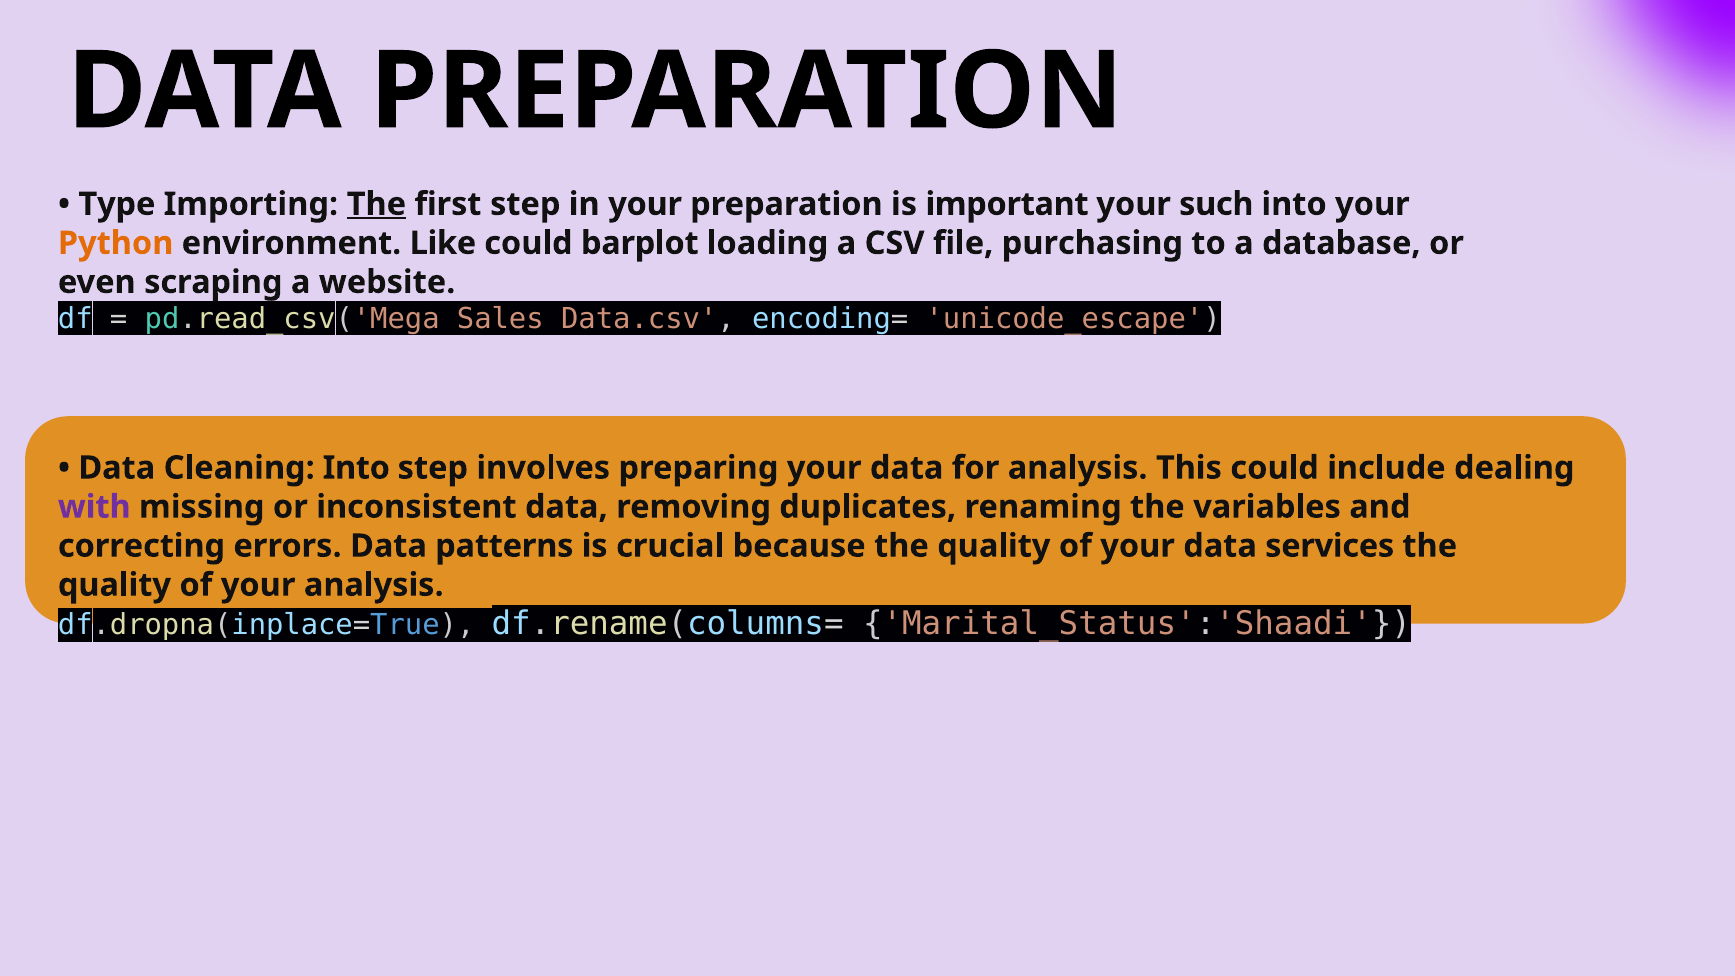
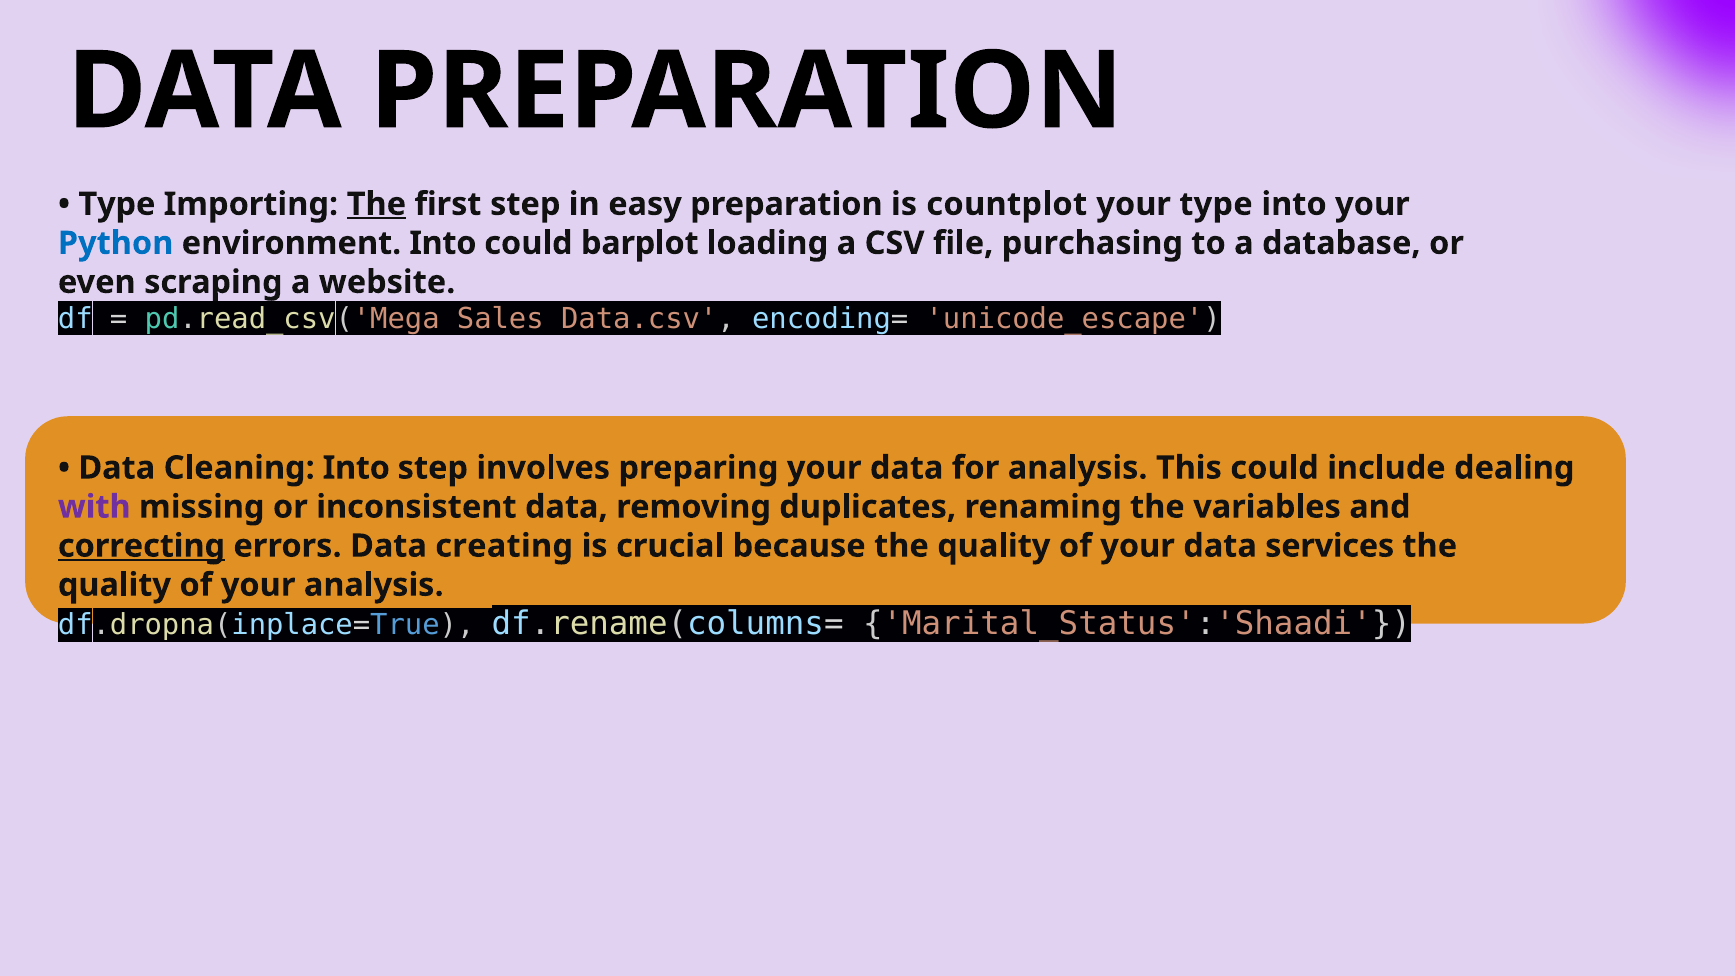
in your: your -> easy
important: important -> countplot
your such: such -> type
Python colour: orange -> blue
environment Like: Like -> Into
correcting underline: none -> present
patterns: patterns -> creating
